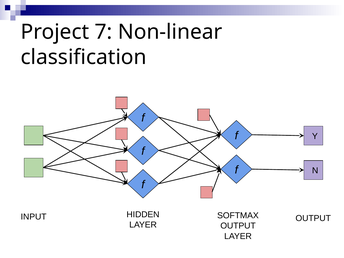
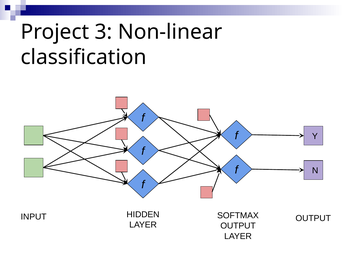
7: 7 -> 3
